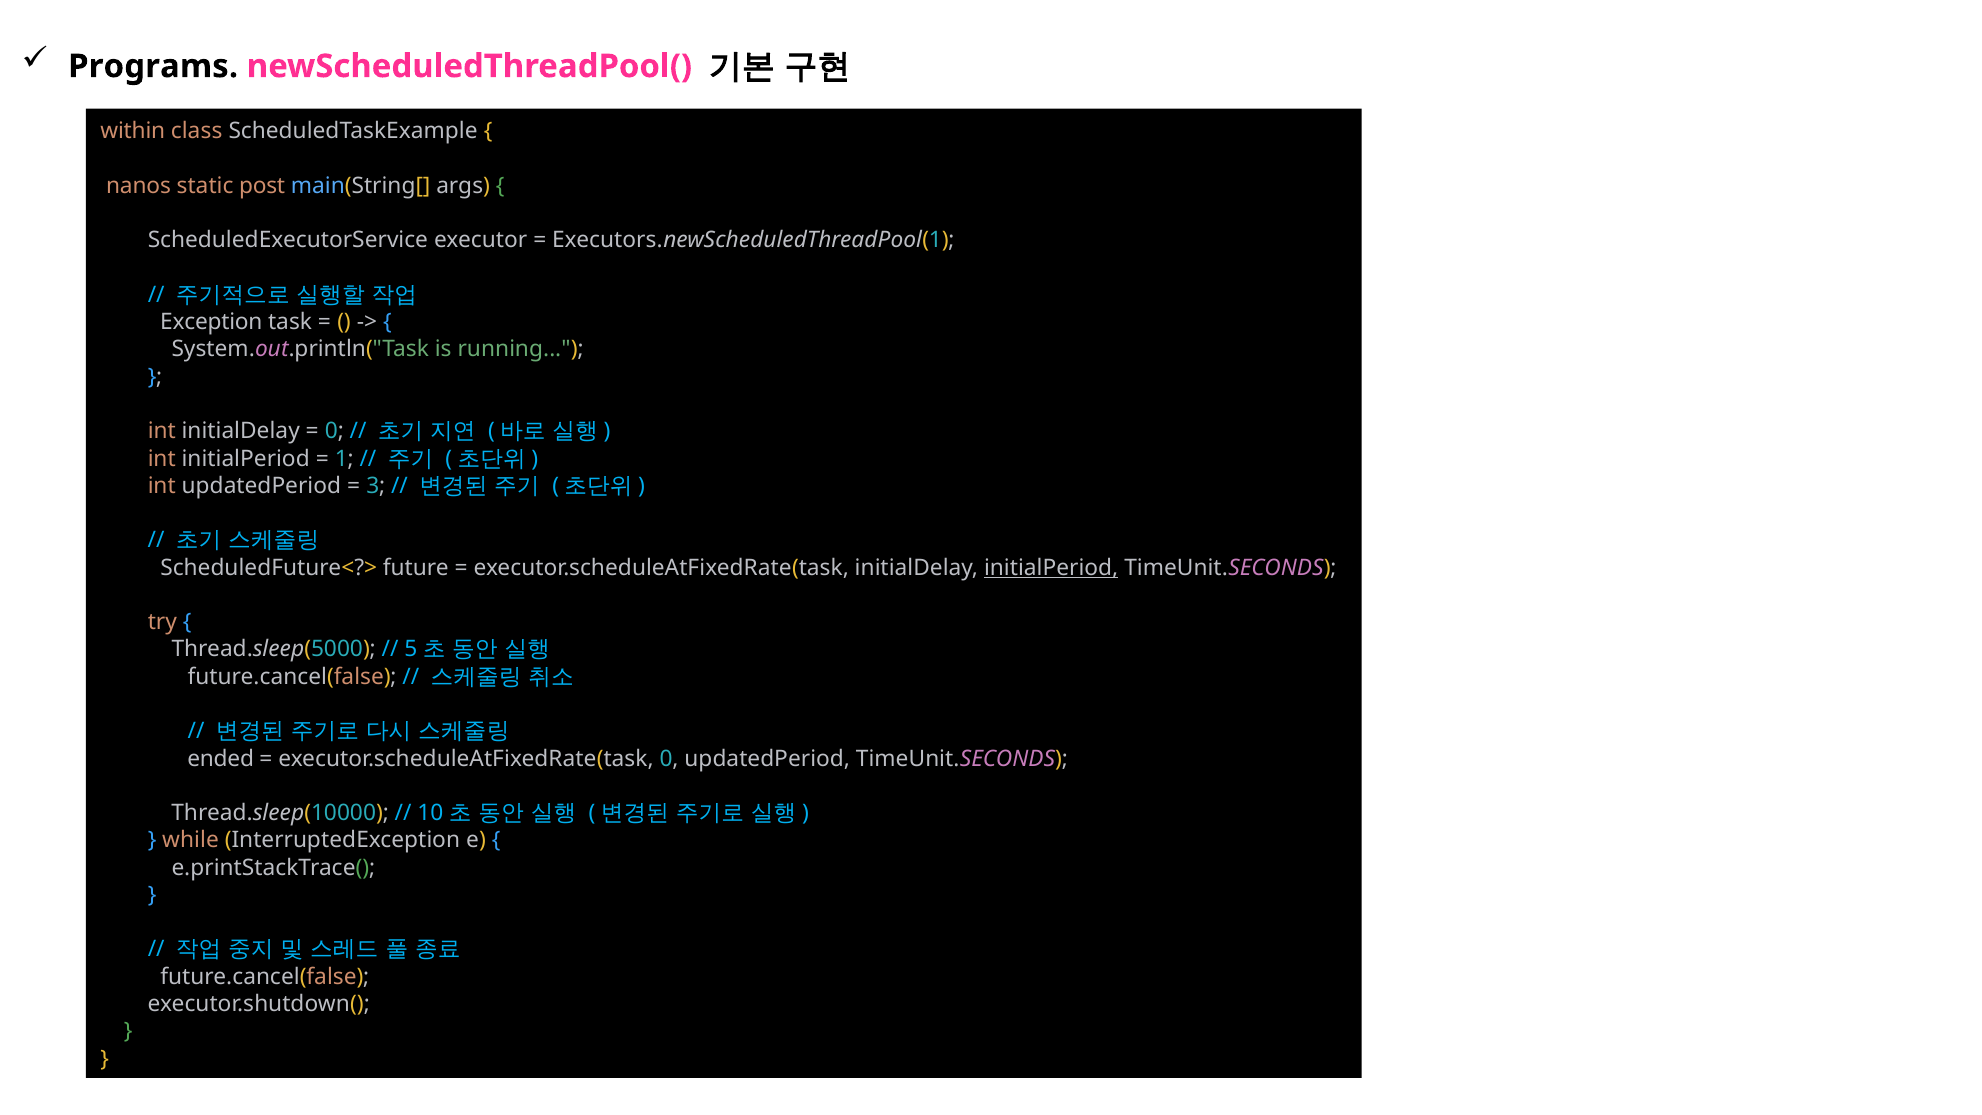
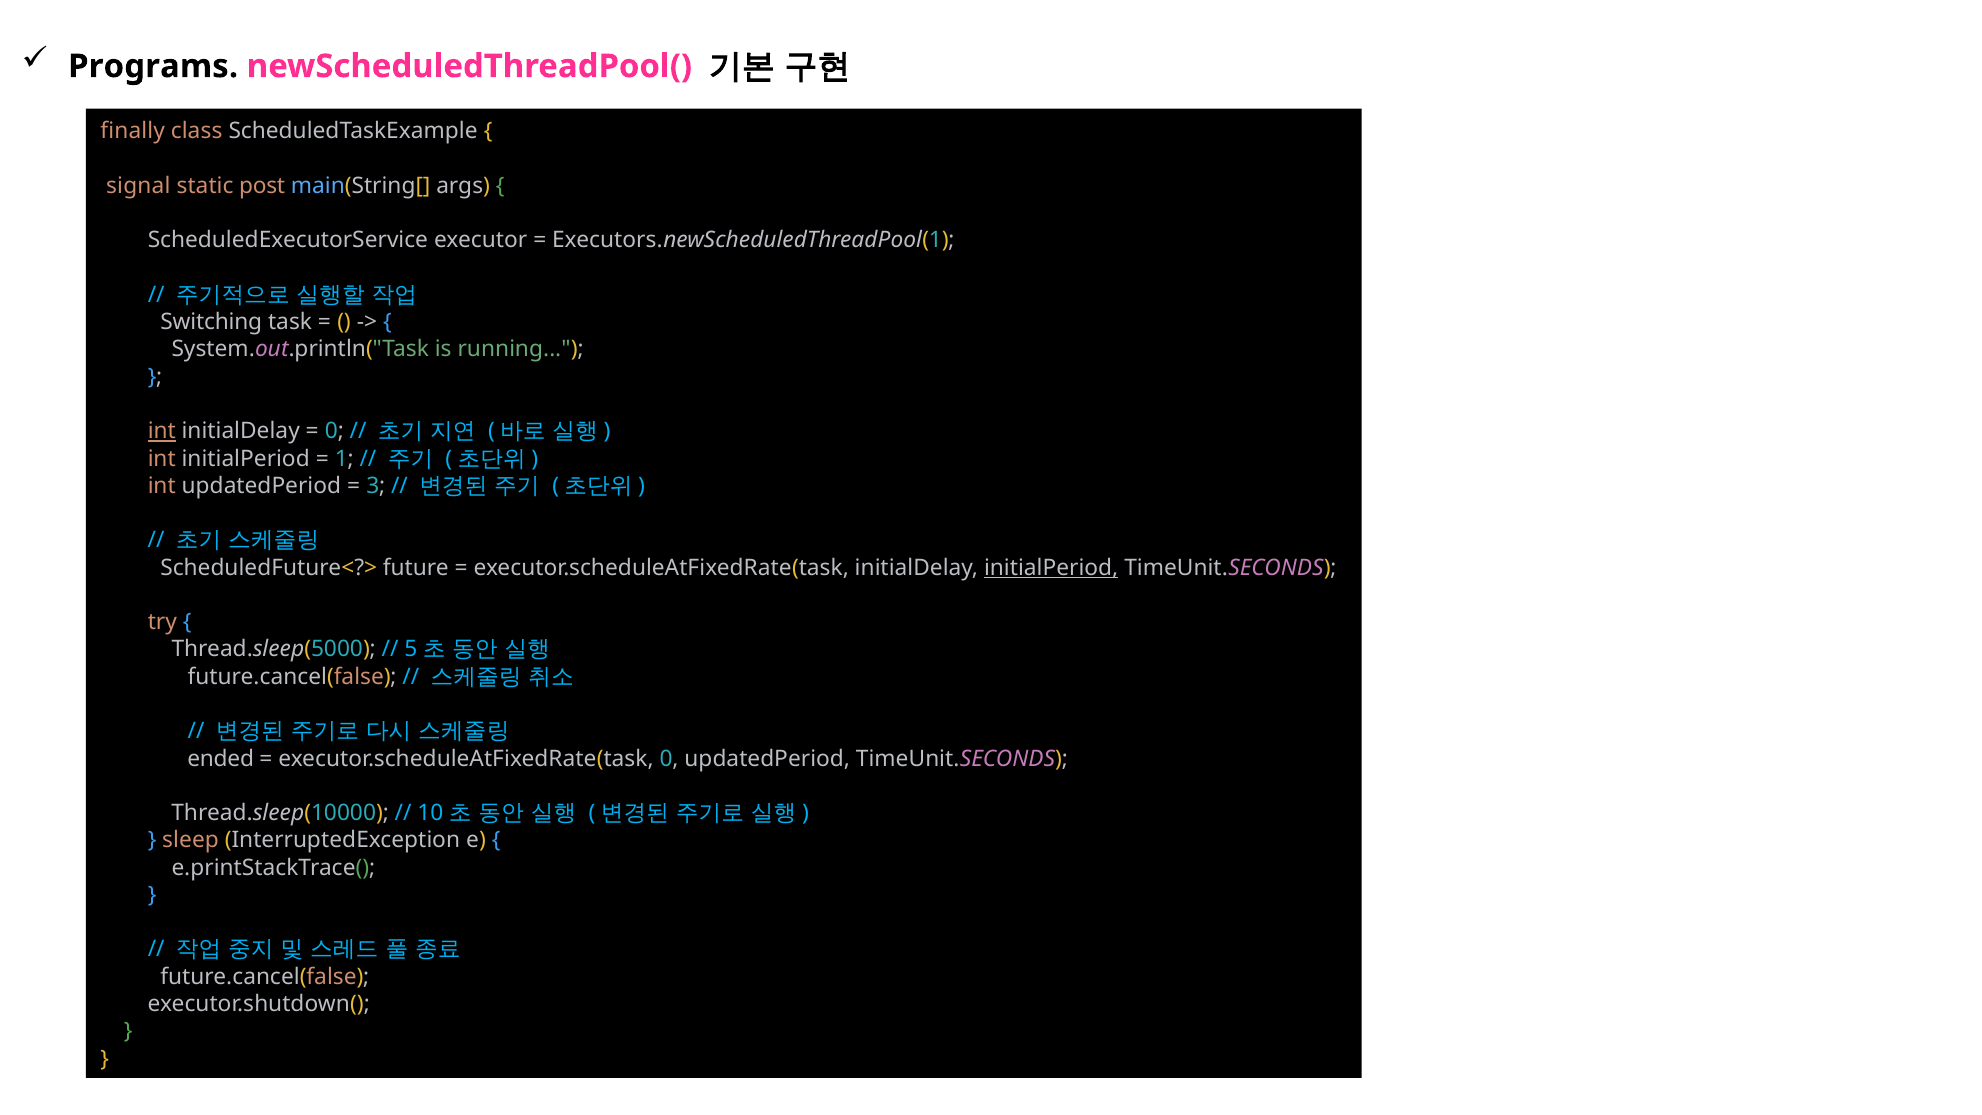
within: within -> finally
nanos: nanos -> signal
Exception: Exception -> Switching
int at (162, 431) underline: none -> present
while: while -> sleep
